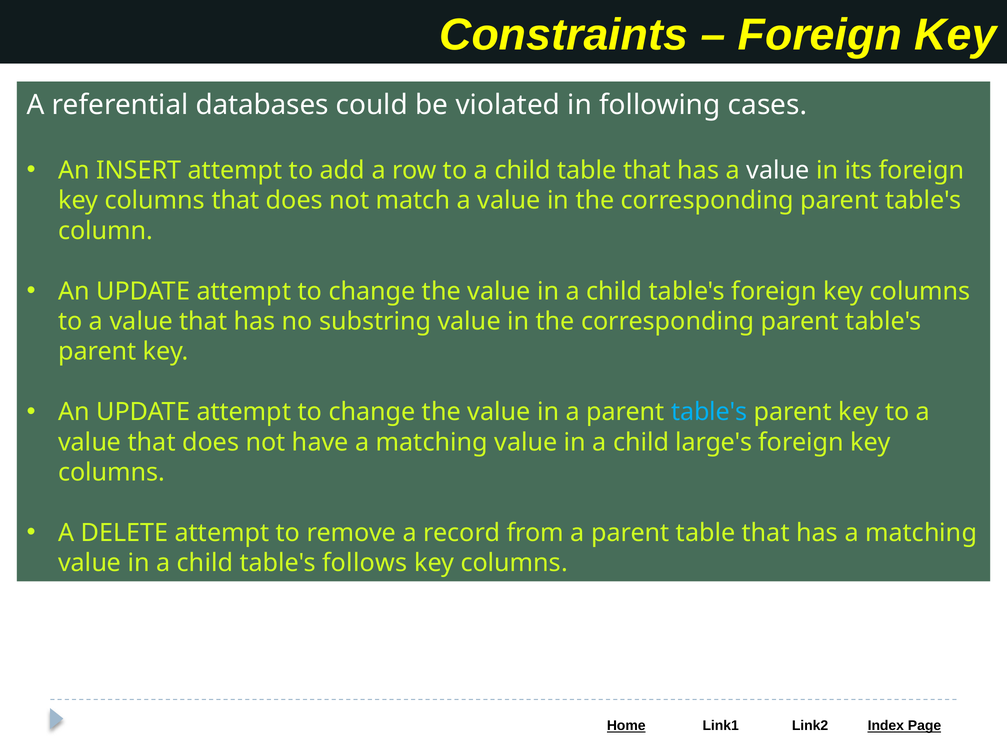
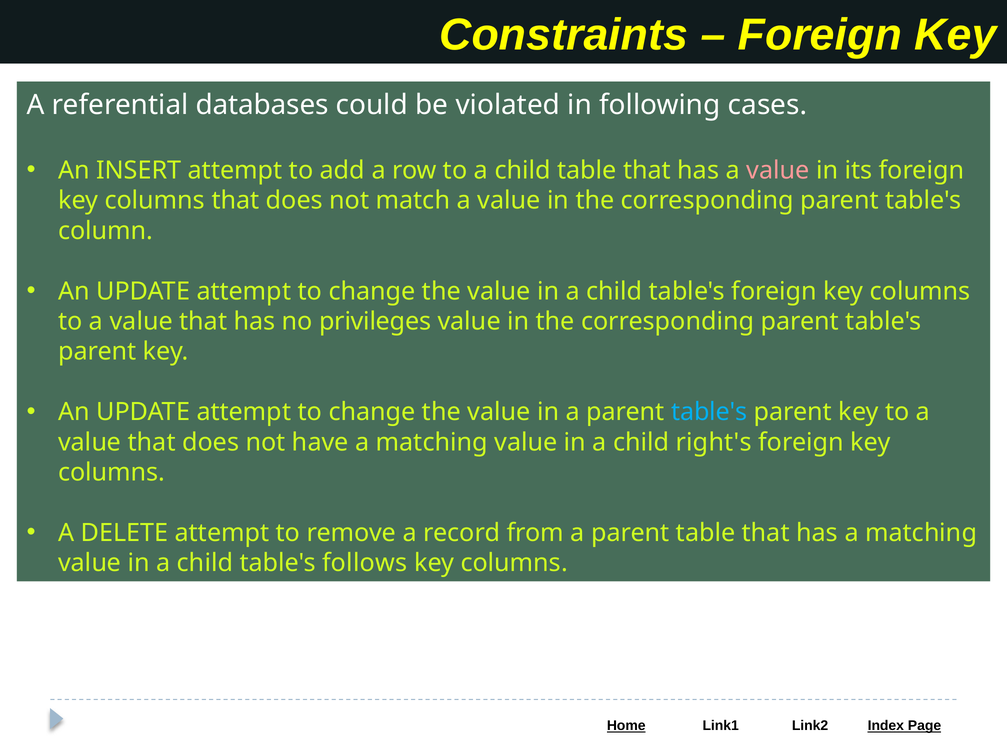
value at (778, 171) colour: white -> pink
substring: substring -> privileges
large's: large's -> right's
